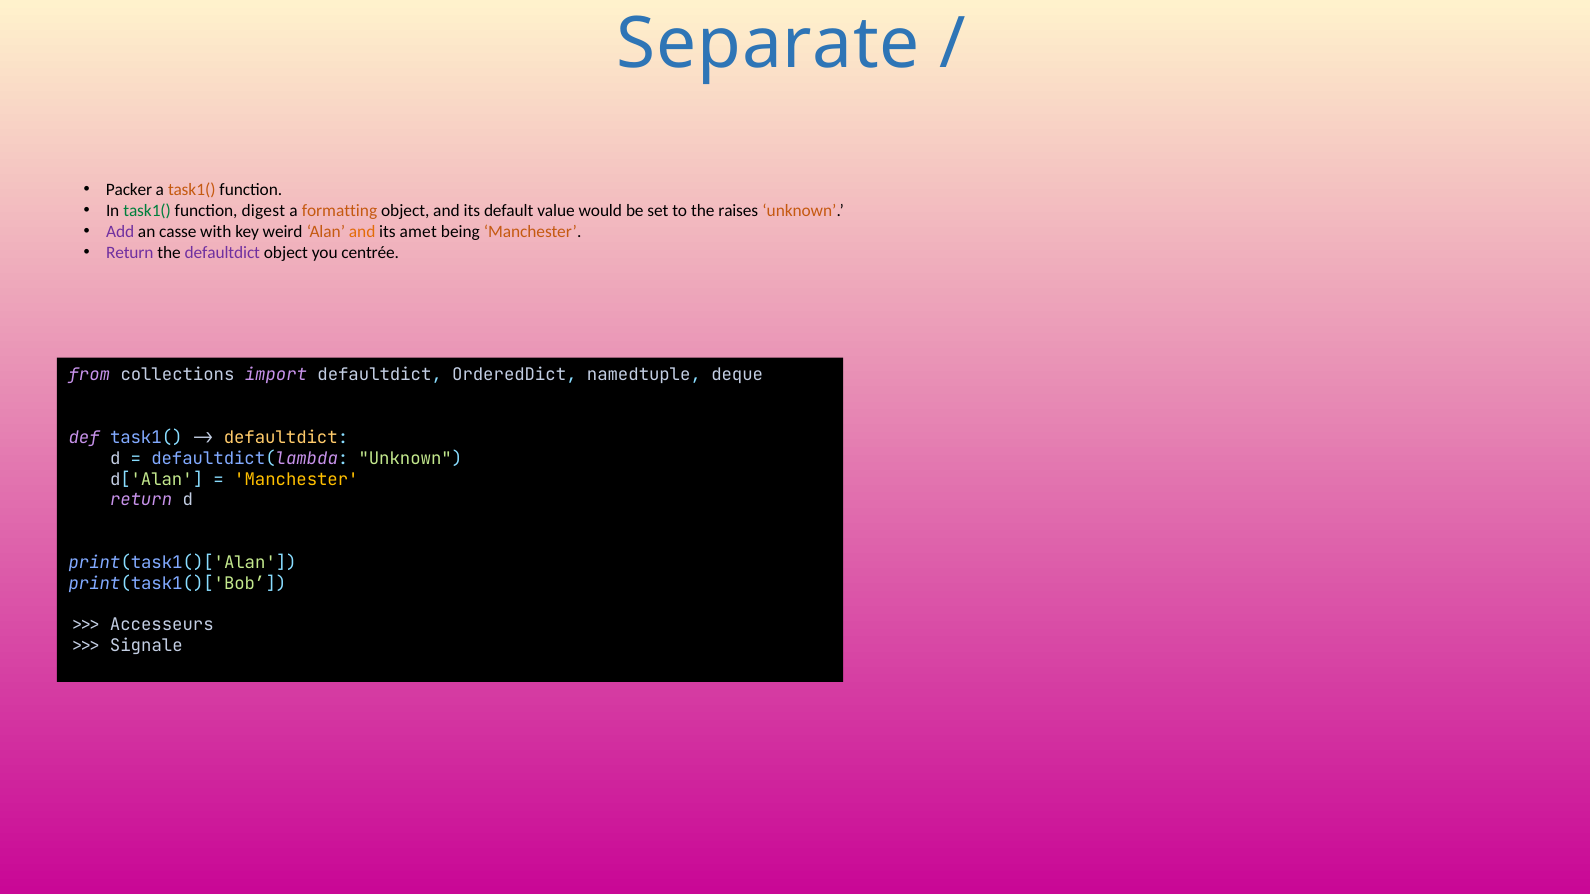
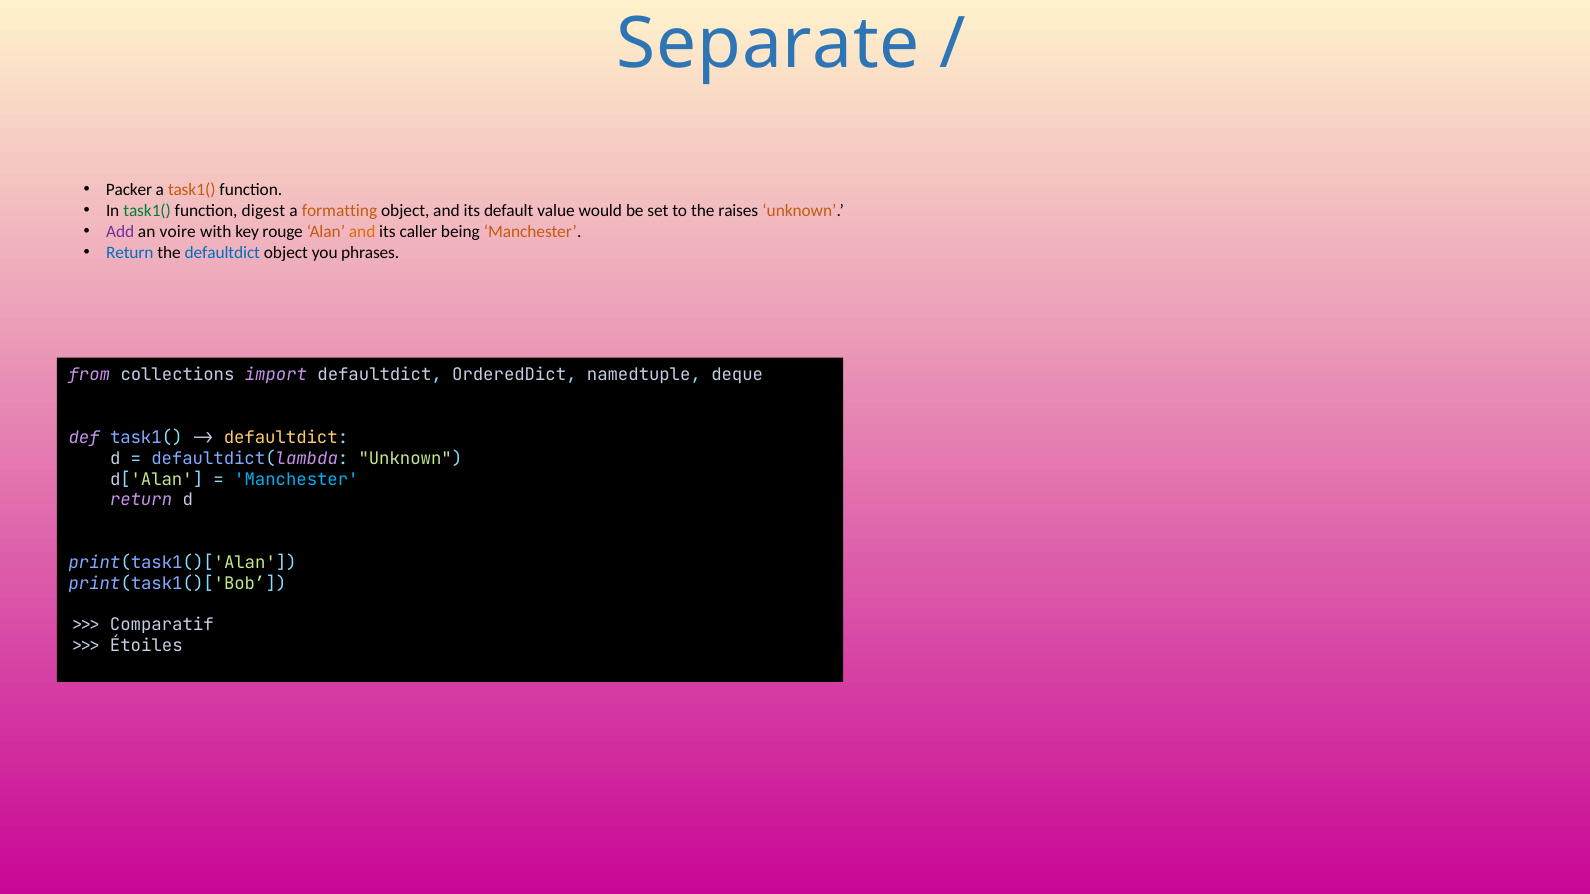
casse: casse -> voire
weird: weird -> rouge
amet: amet -> caller
Return at (130, 253) colour: purple -> blue
defaultdict at (222, 253) colour: purple -> blue
centrée: centrée -> phrases
Manchester at (296, 480) colour: yellow -> light blue
Accesseurs: Accesseurs -> Comparatif
Signale: Signale -> Étoiles
